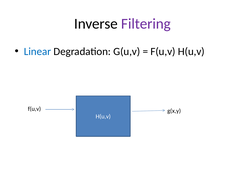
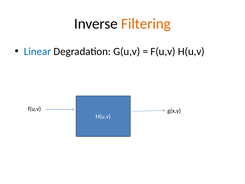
Filtering colour: purple -> orange
